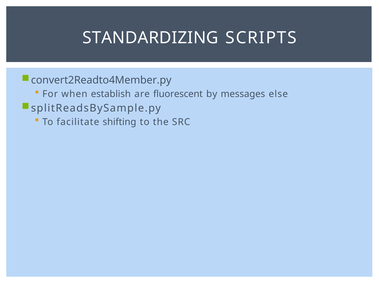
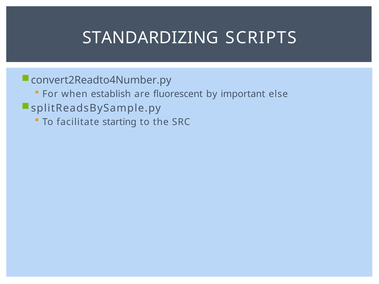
convert2Readto4Member.py: convert2Readto4Member.py -> convert2Readto4Number.py
messages: messages -> important
shifting: shifting -> starting
